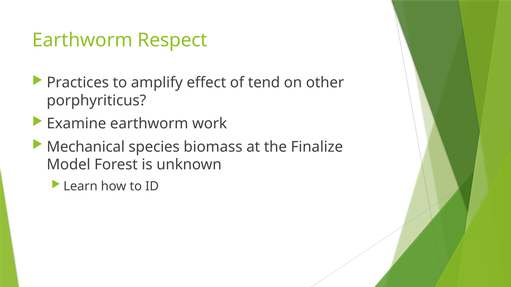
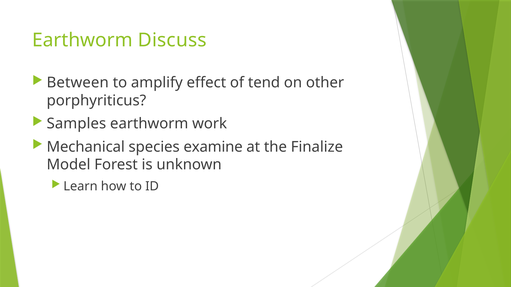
Respect: Respect -> Discuss
Practices: Practices -> Between
Examine: Examine -> Samples
biomass: biomass -> examine
